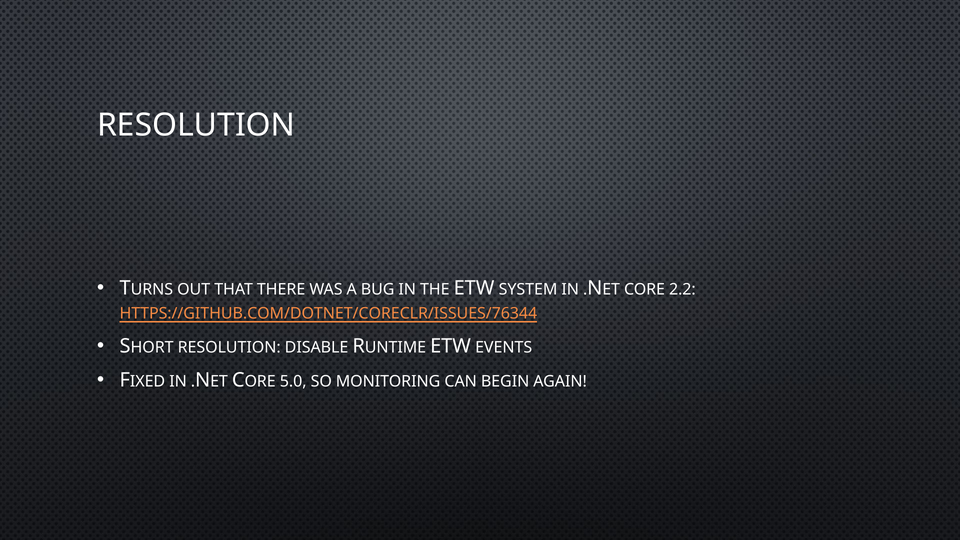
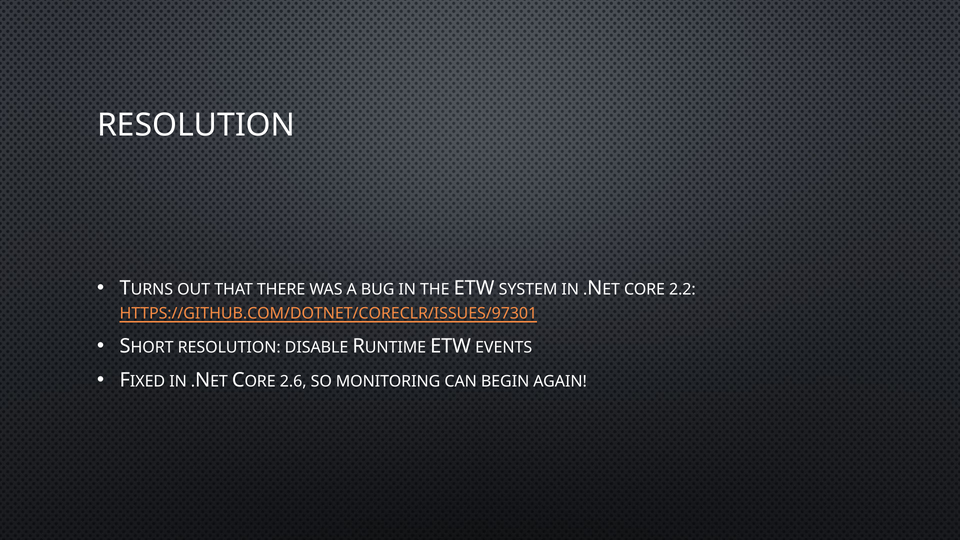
HTTPS://GITHUB.COM/DOTNET/CORECLR/ISSUES/76344: HTTPS://GITHUB.COM/DOTNET/CORECLR/ISSUES/76344 -> HTTPS://GITHUB.COM/DOTNET/CORECLR/ISSUES/97301
5.0: 5.0 -> 2.6
